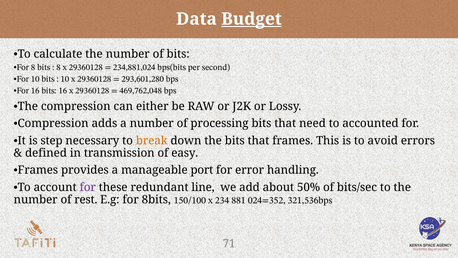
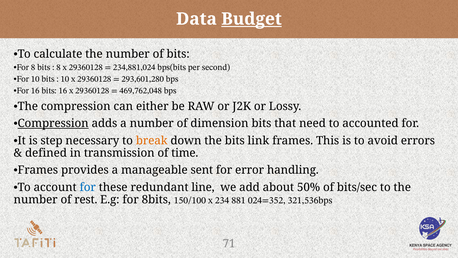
Compression at (53, 123) underline: none -> present
processing: processing -> dimension
the bits that: that -> link
easy: easy -> time
port: port -> sent
for at (88, 187) colour: purple -> blue
